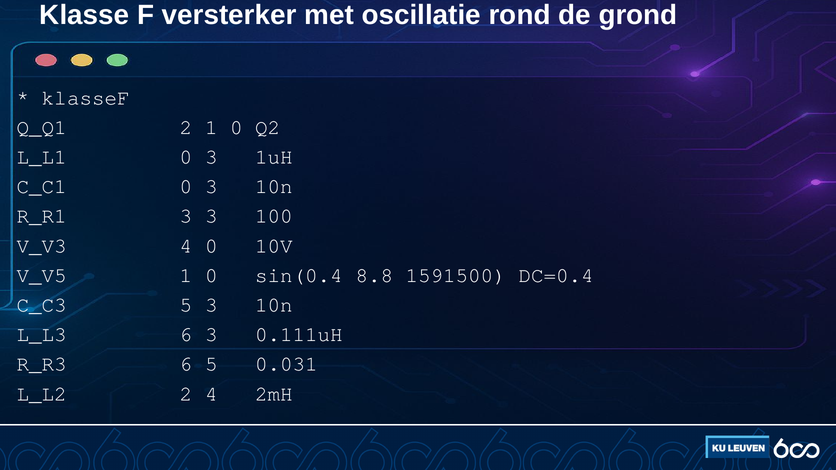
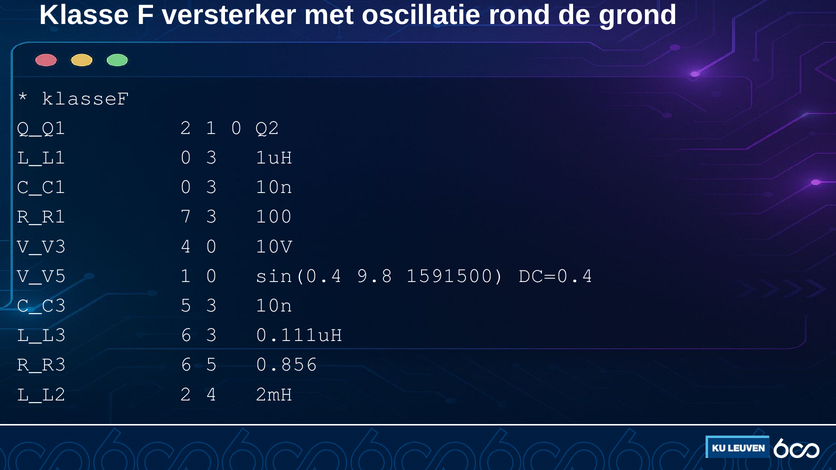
R_R1 3: 3 -> 7
8.8: 8.8 -> 9.8
0.031: 0.031 -> 0.856
